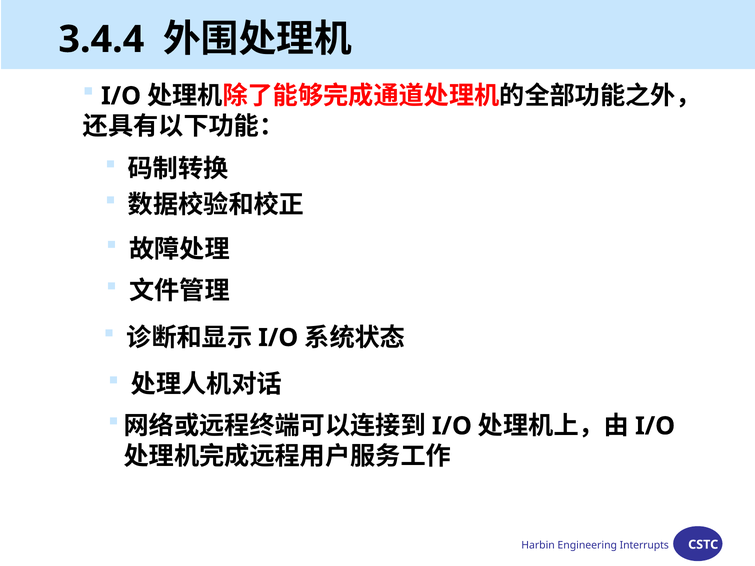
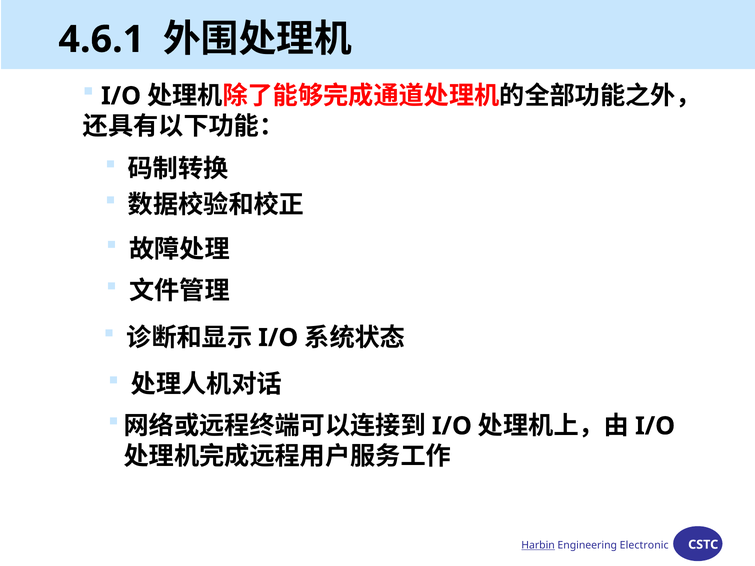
3.4.4: 3.4.4 -> 4.6.1
Harbin underline: none -> present
Interrupts: Interrupts -> Electronic
